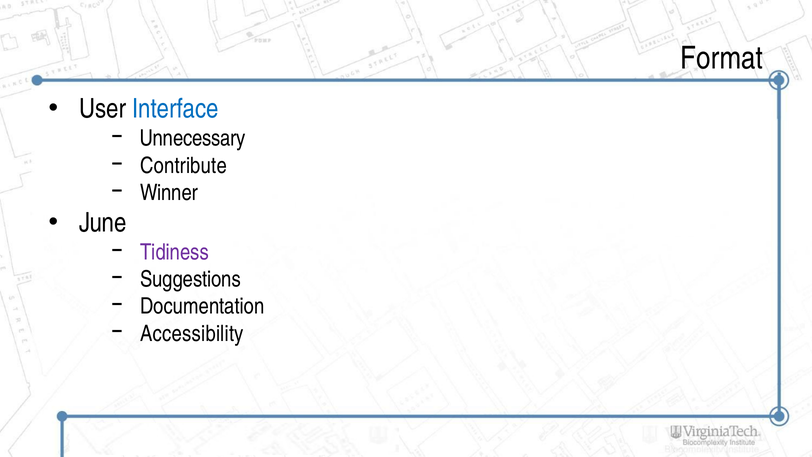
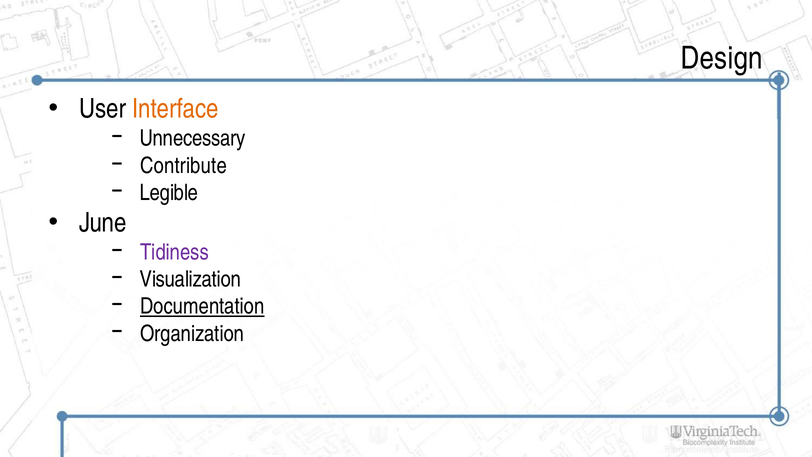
Format: Format -> Design
Interface colour: blue -> orange
Winner: Winner -> Legible
Suggestions: Suggestions -> Visualization
Documentation underline: none -> present
Accessibility: Accessibility -> Organization
